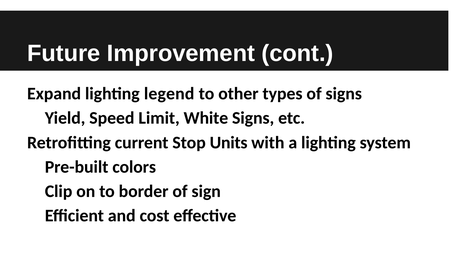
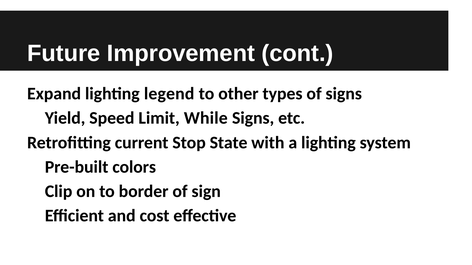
White: White -> While
Units: Units -> State
